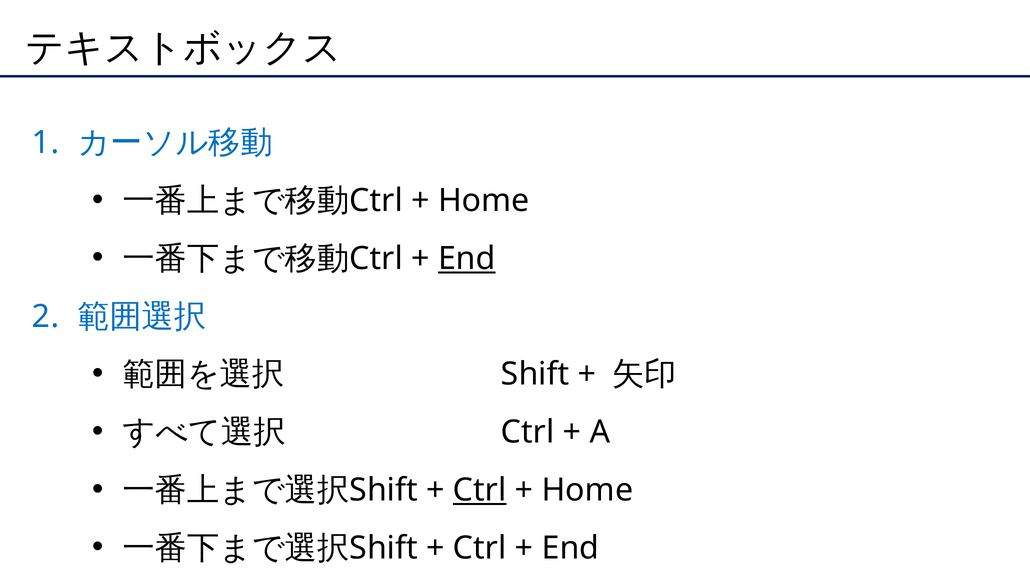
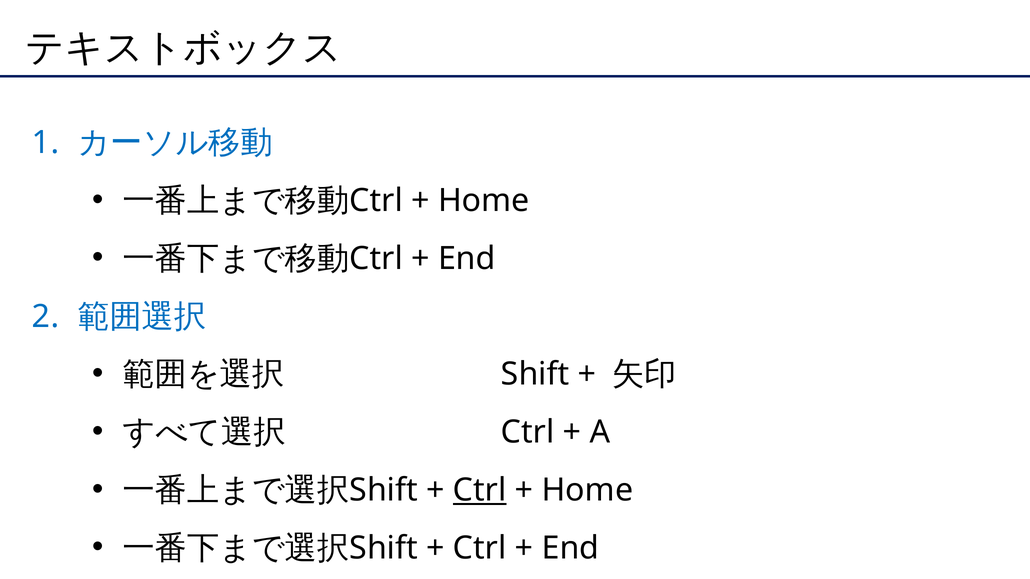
End at (467, 259) underline: present -> none
